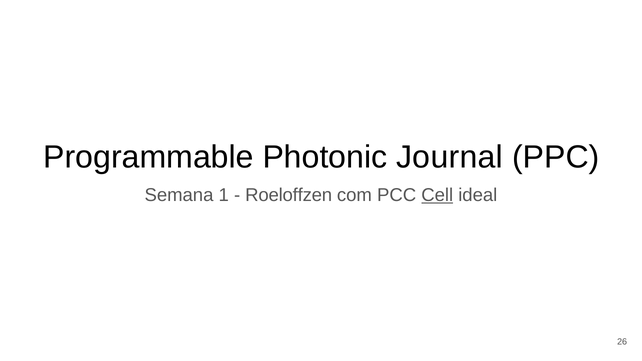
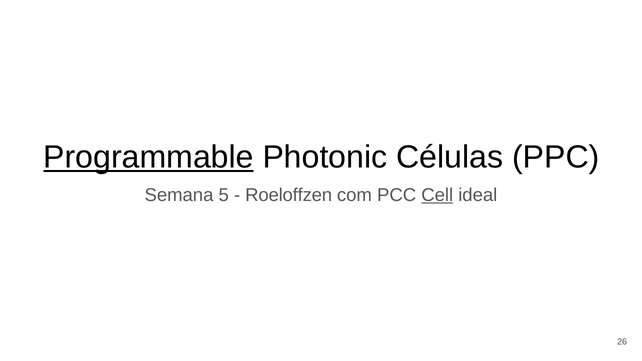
Programmable underline: none -> present
Journal: Journal -> Células
1: 1 -> 5
